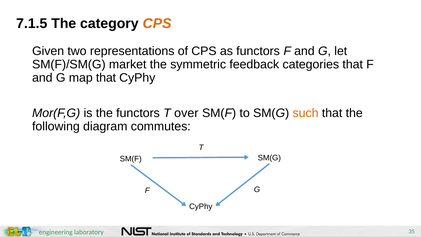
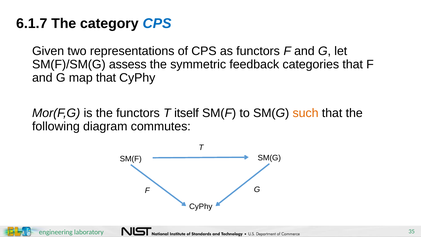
7.1.5: 7.1.5 -> 6.1.7
CPS at (157, 24) colour: orange -> blue
market: market -> assess
over: over -> itself
